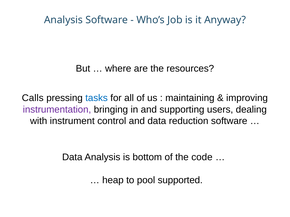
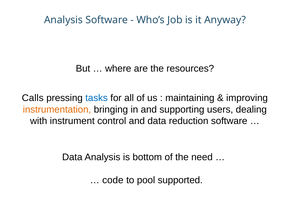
instrumentation colour: purple -> orange
code: code -> need
heap: heap -> code
